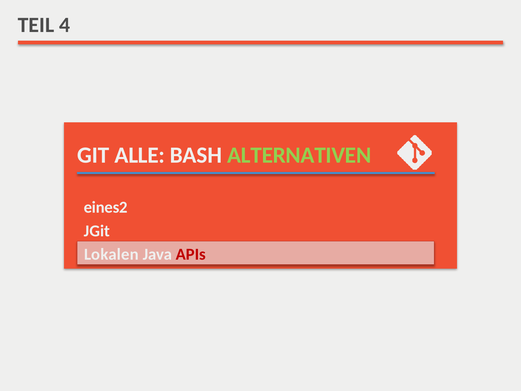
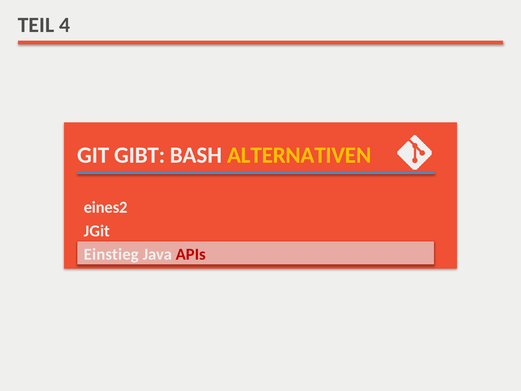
ALLE: ALLE -> GIBT
ALTERNATIVEN colour: light green -> yellow
Lokalen: Lokalen -> Einstieg
